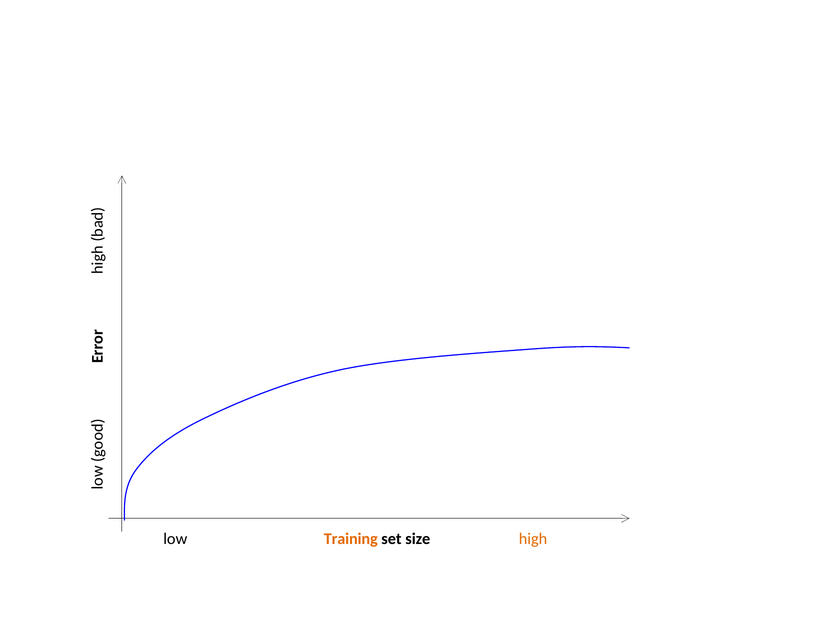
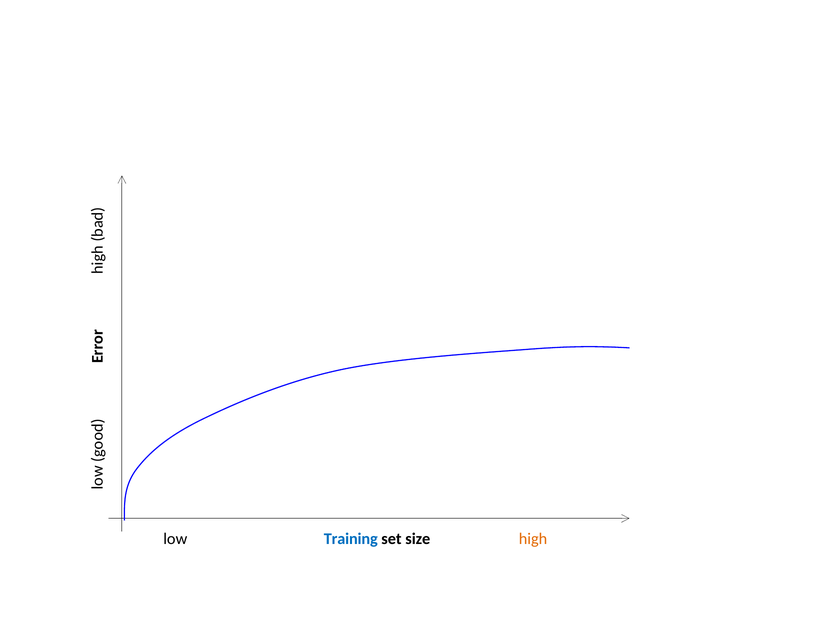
Training colour: orange -> blue
